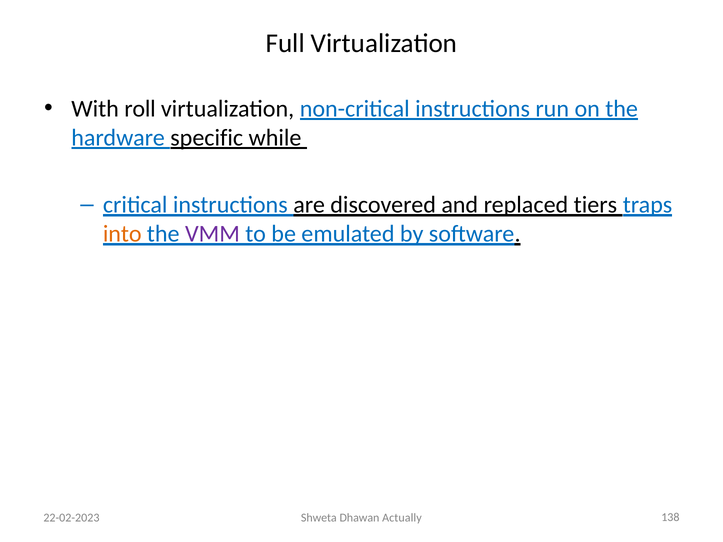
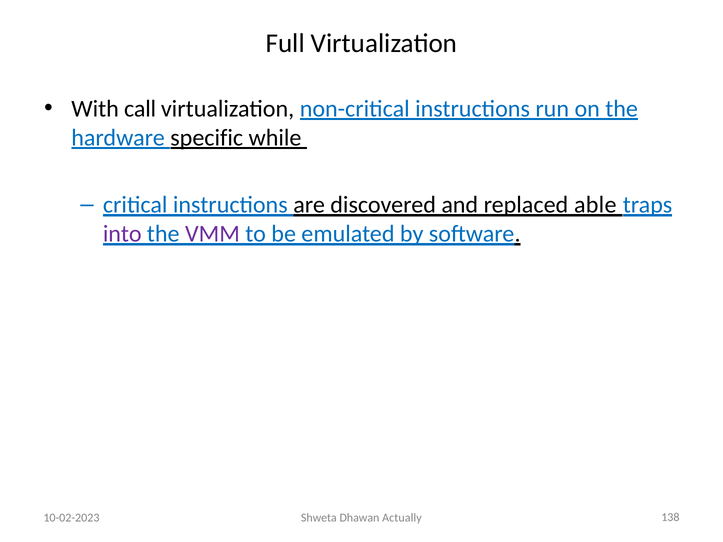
roll: roll -> call
tiers: tiers -> able
into colour: orange -> purple
22-02-2023: 22-02-2023 -> 10-02-2023
